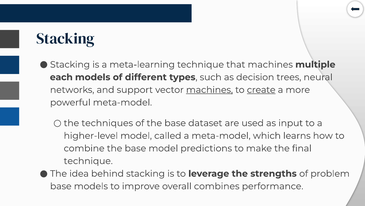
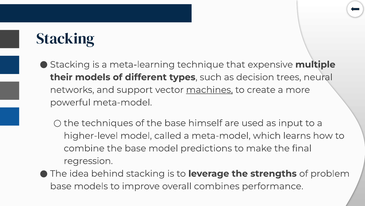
that machines: machines -> expensive
each: each -> their
create underline: present -> none
dataset: dataset -> himself
technique at (88, 160): technique -> regression
